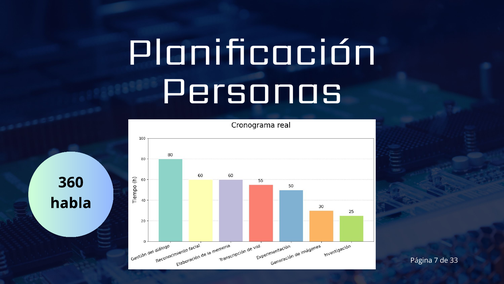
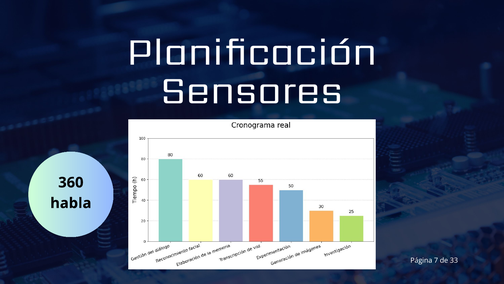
Personas: Personas -> Sensores
